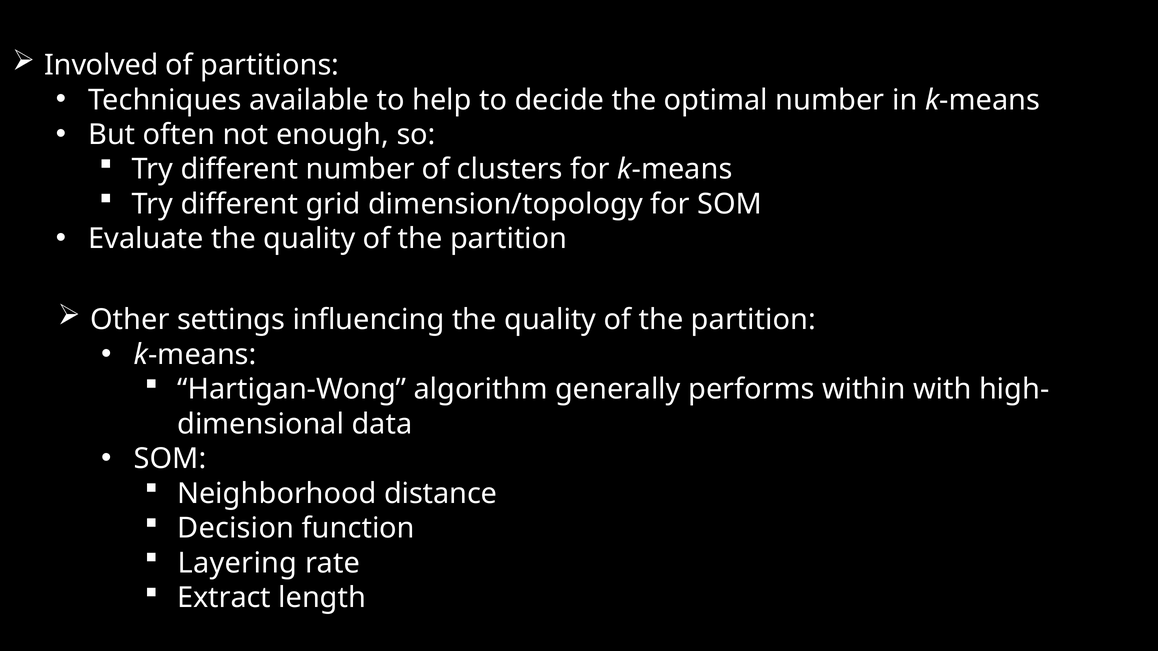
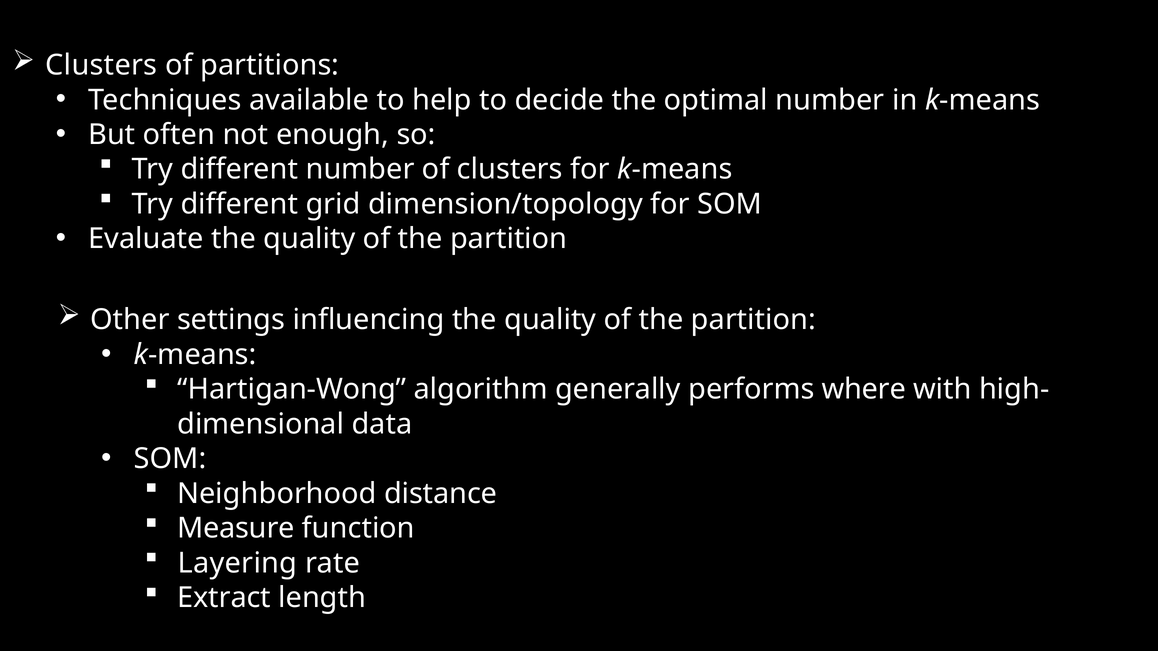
Involved at (102, 65): Involved -> Clusters
within: within -> where
Decision: Decision -> Measure
